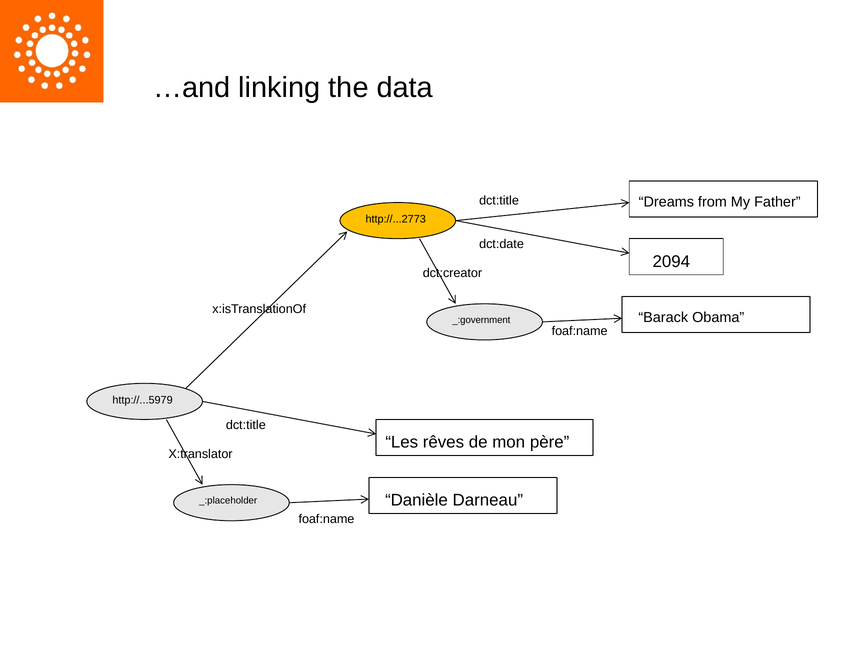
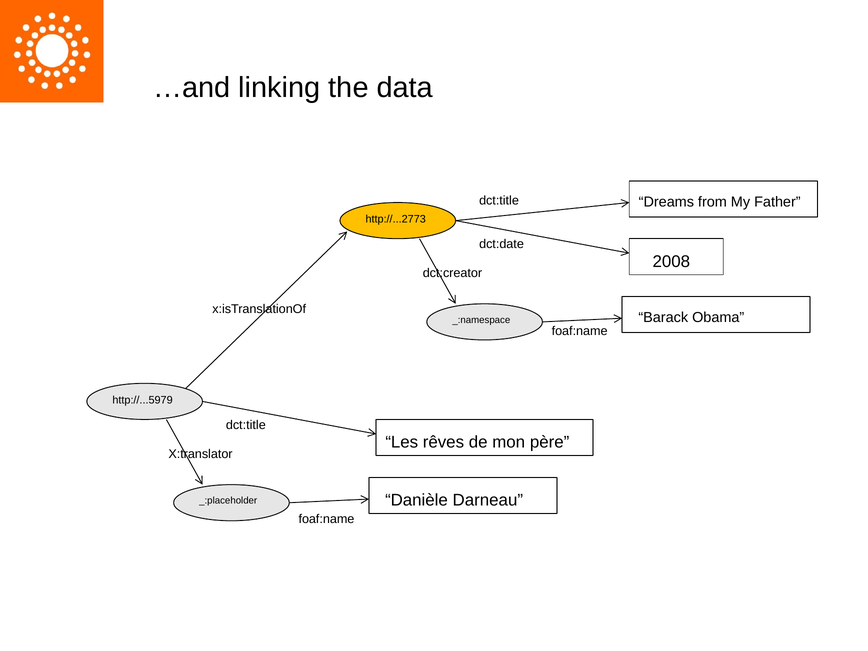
2094: 2094 -> 2008
_:government: _:government -> _:namespace
